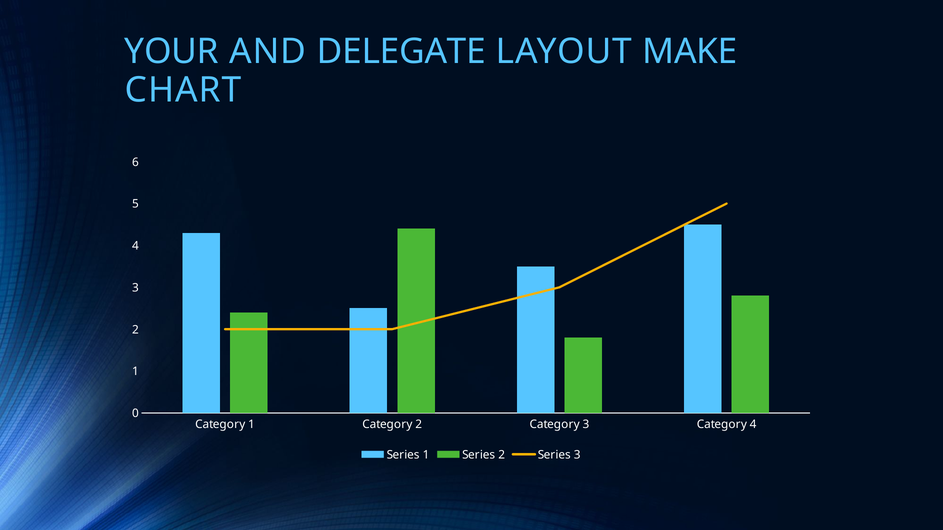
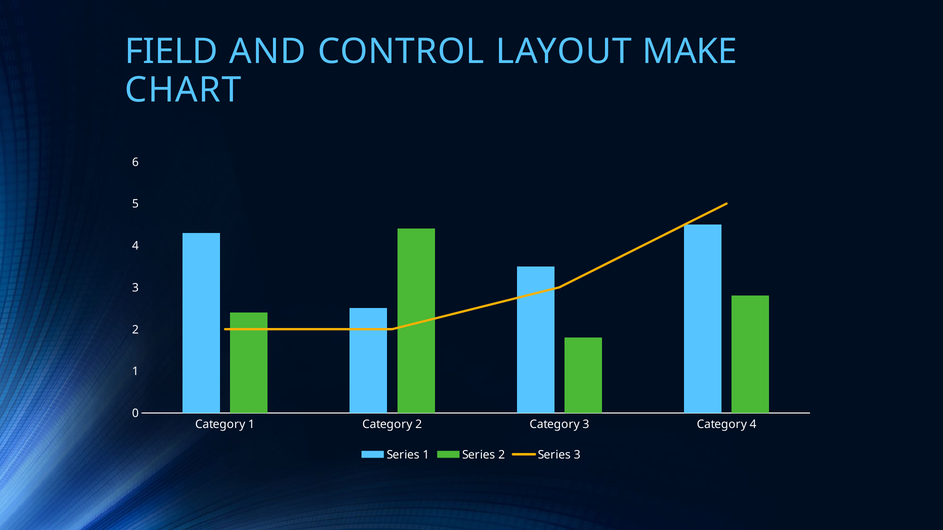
YOUR: YOUR -> FIELD
DELEGATE: DELEGATE -> CONTROL
